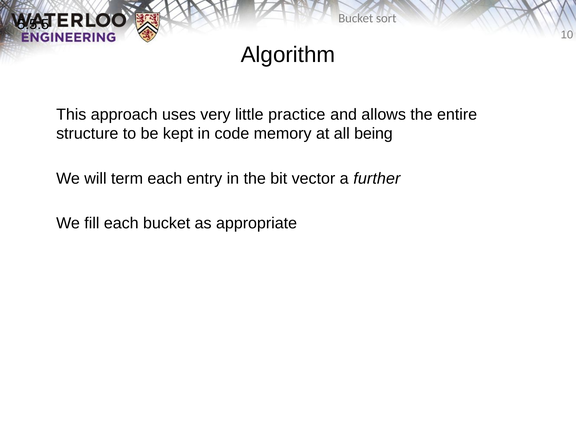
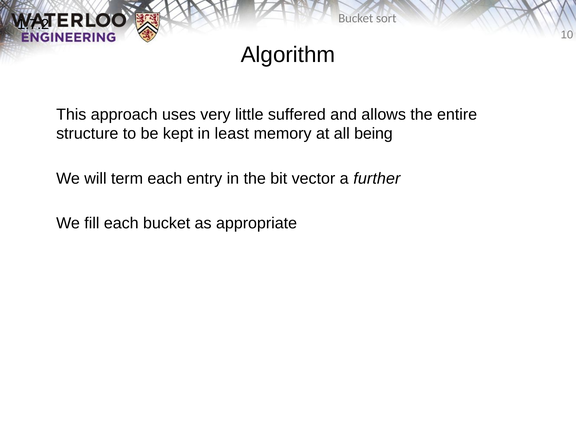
5.5.5: 5.5.5 -> 1.7.2
practice: practice -> suffered
code: code -> least
